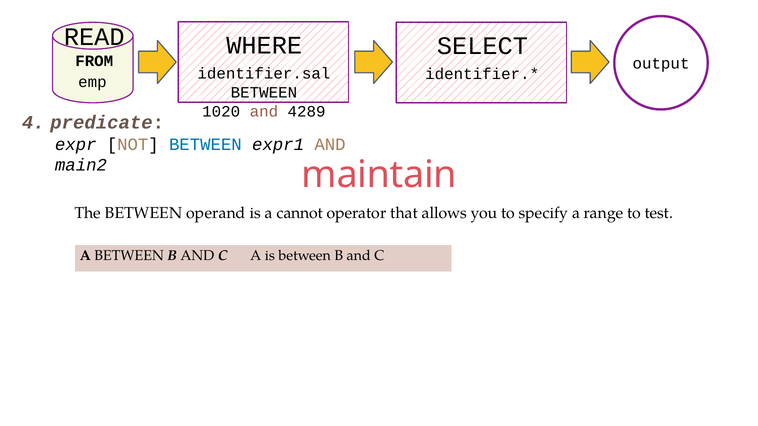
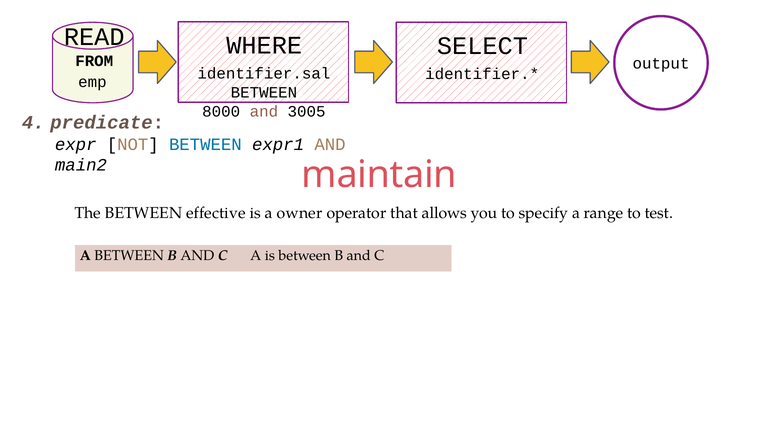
1020: 1020 -> 8000
4289: 4289 -> 3005
operand: operand -> effective
cannot: cannot -> owner
